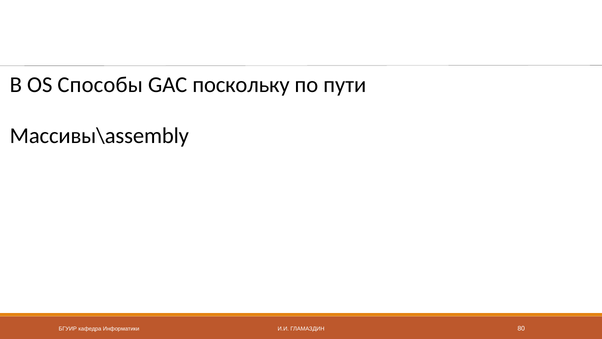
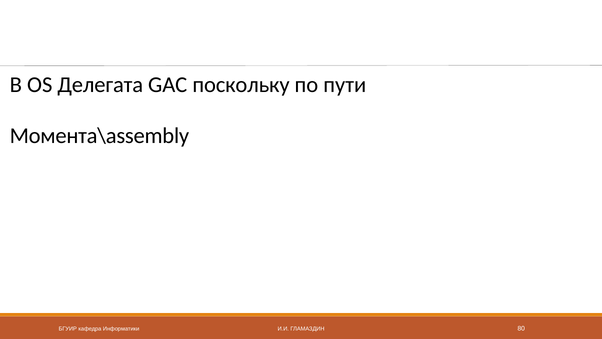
Способы: Способы -> Делегата
Массивы\assembly: Массивы\assembly -> Момента\assembly
